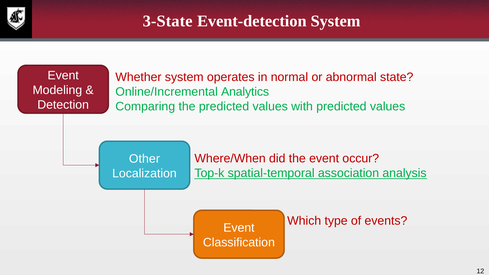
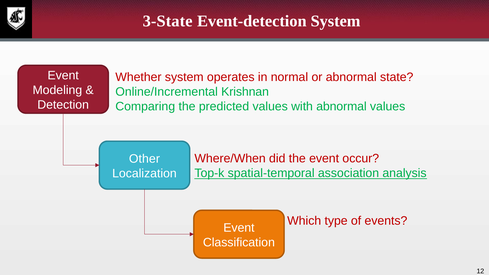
Analytics: Analytics -> Krishnan
with predicted: predicted -> abnormal
